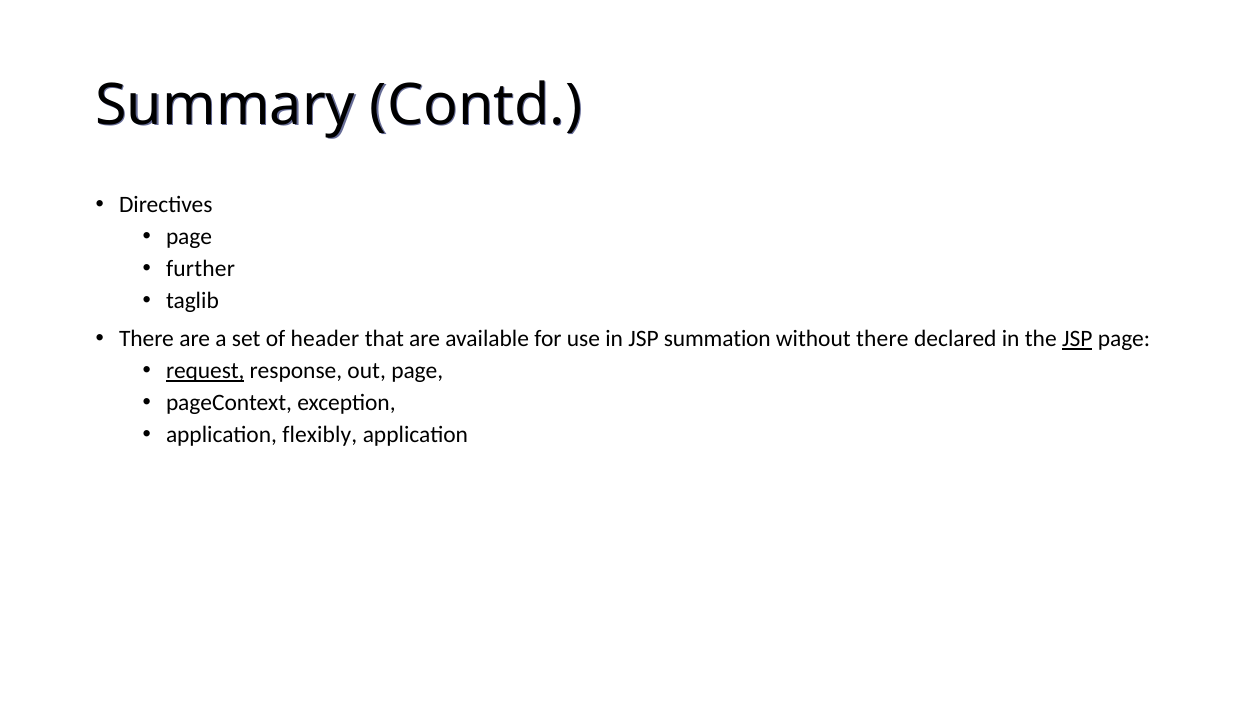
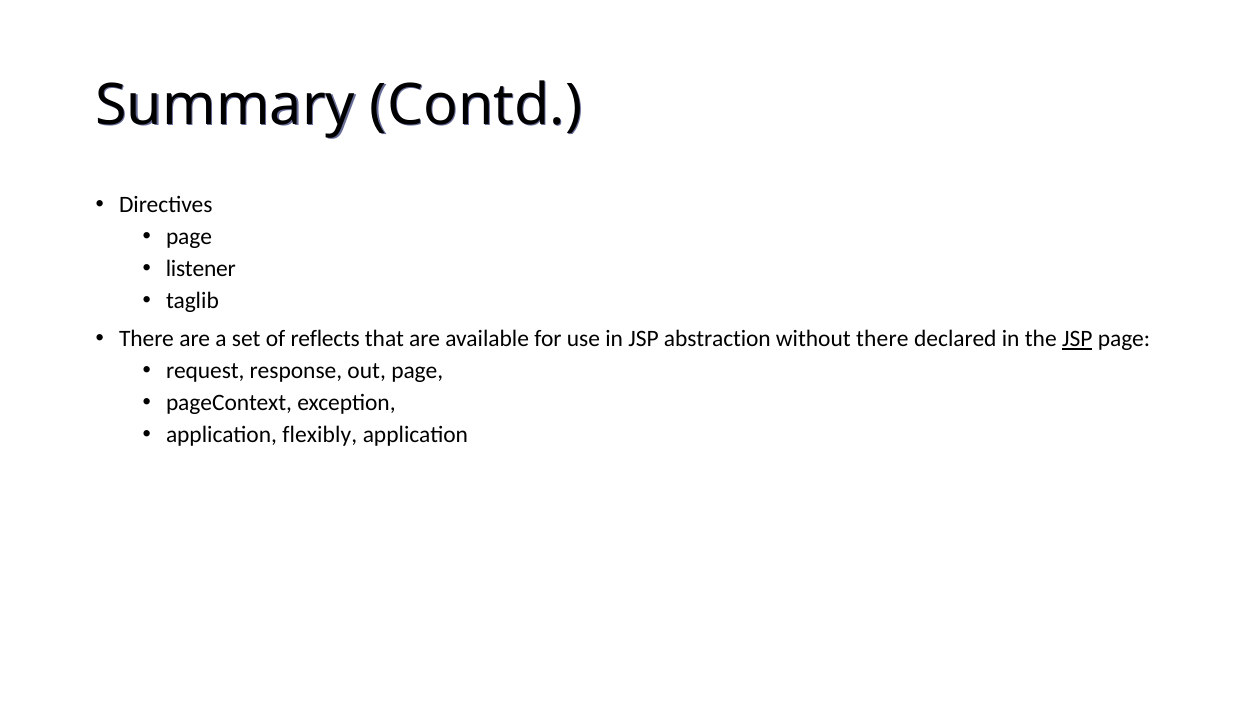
further: further -> listener
header: header -> reflects
summation: summation -> abstraction
request underline: present -> none
